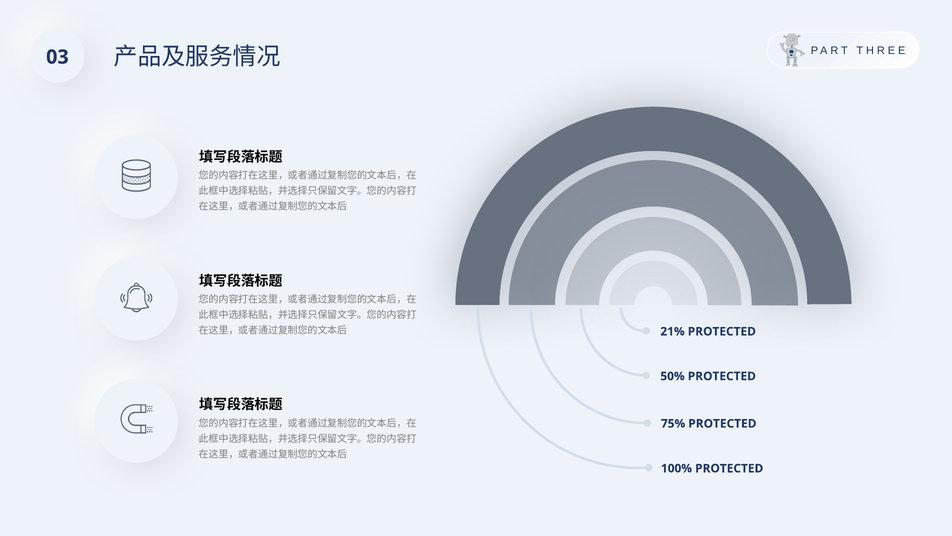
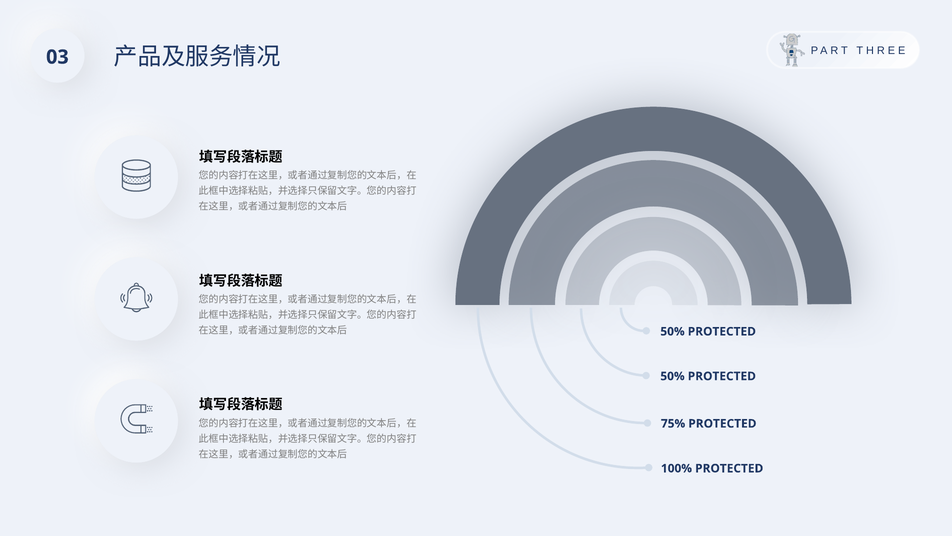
21% at (673, 331): 21% -> 50%
